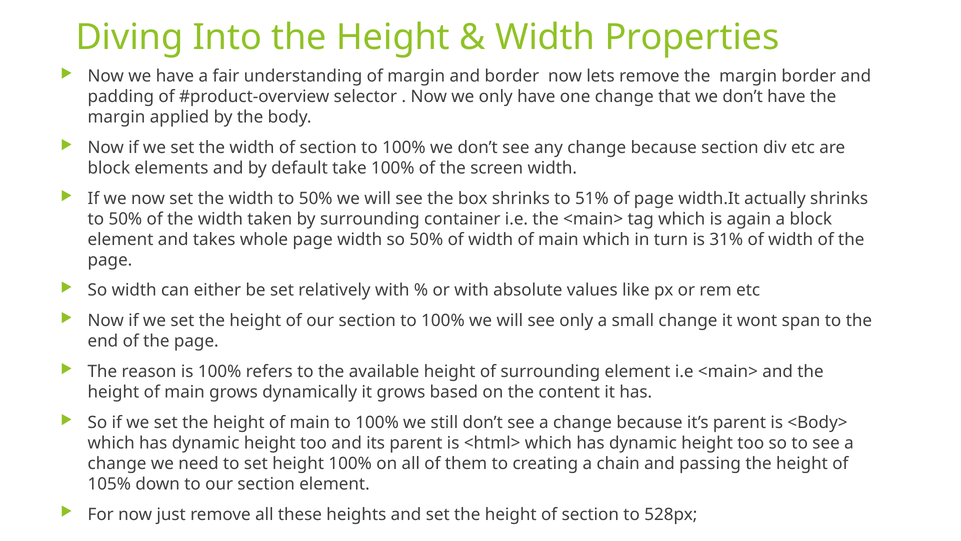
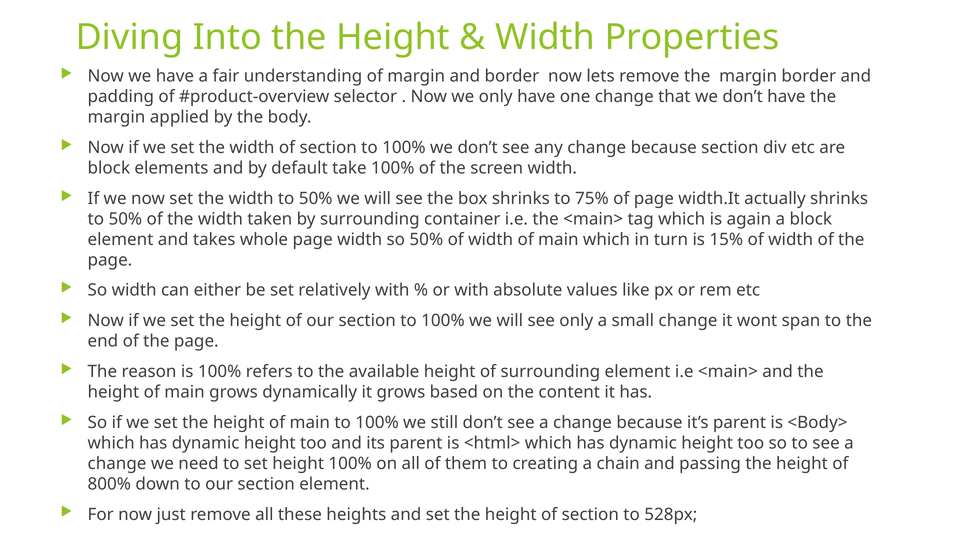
51%: 51% -> 75%
31%: 31% -> 15%
105%: 105% -> 800%
